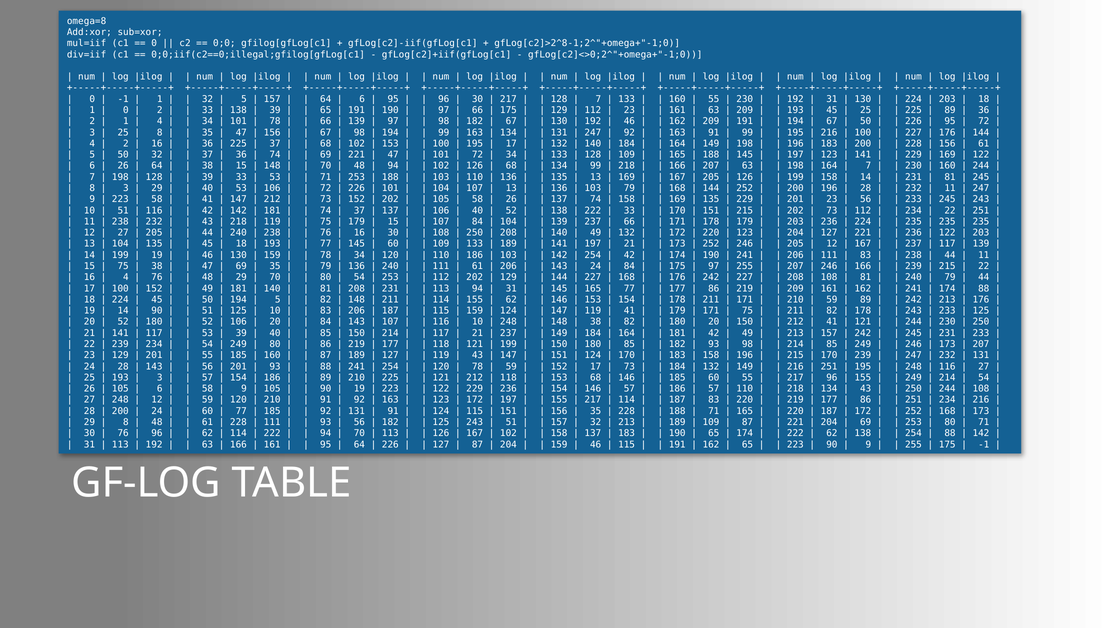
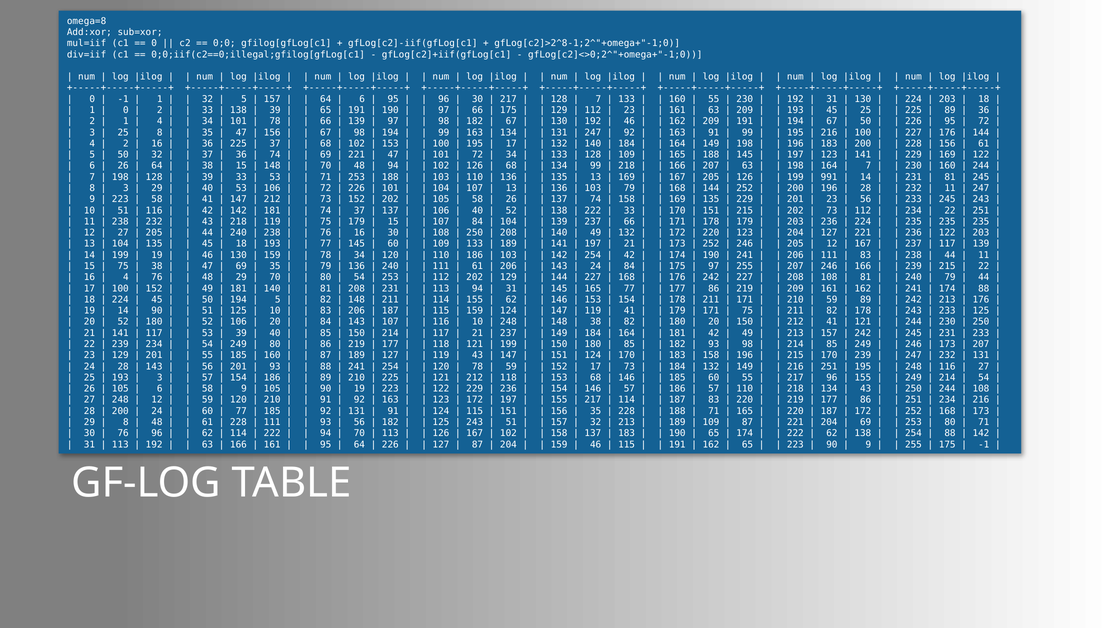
158 at (829, 177): 158 -> 991
